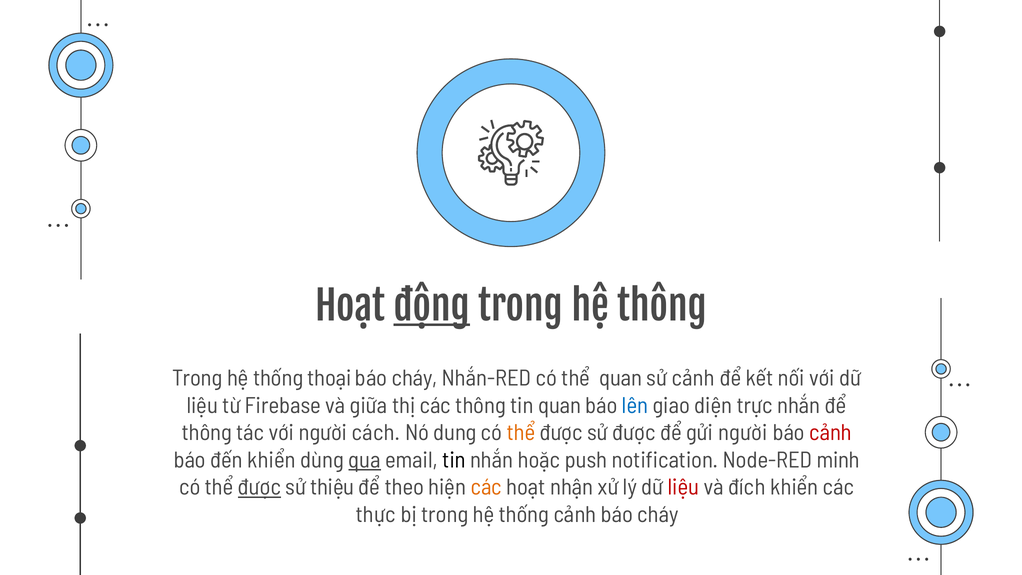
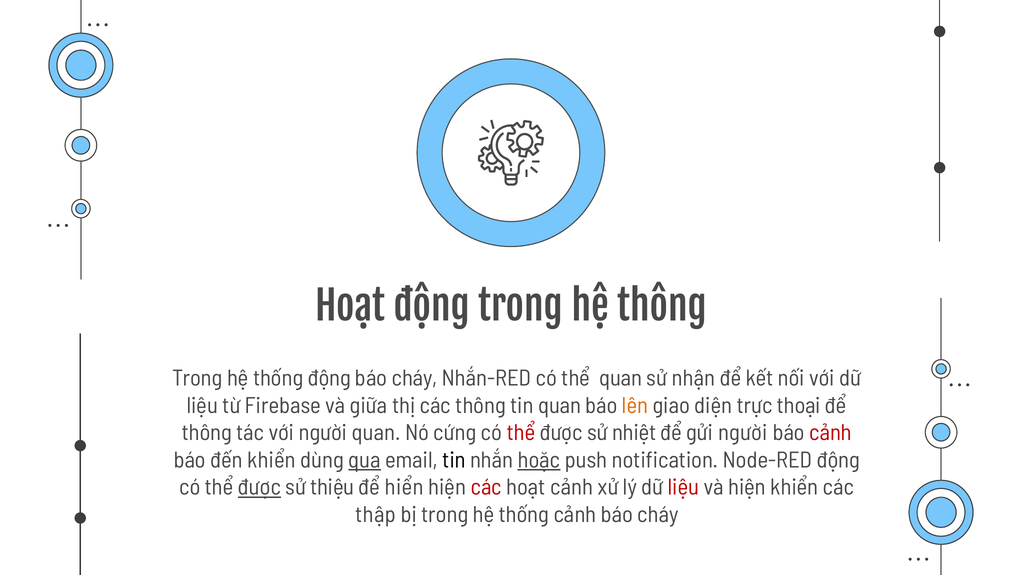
động at (432, 307) underline: present -> none
thống thoại: thoại -> động
sử cảnh: cảnh -> nhận
lên colour: blue -> orange
trực nhắn: nhắn -> thoại
người cách: cách -> quan
dung: dung -> cứng
thể at (521, 433) colour: orange -> red
sử được: được -> nhiệt
hoặc underline: none -> present
Node-RED minh: minh -> động
theo: theo -> hiển
các at (486, 487) colour: orange -> red
hoạt nhận: nhận -> cảnh
và đích: đích -> hiện
thực: thực -> thập
